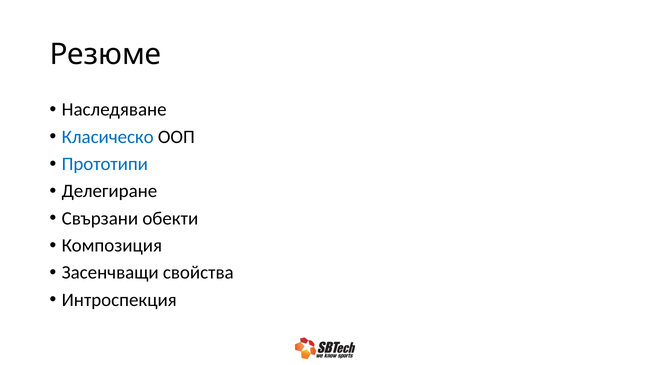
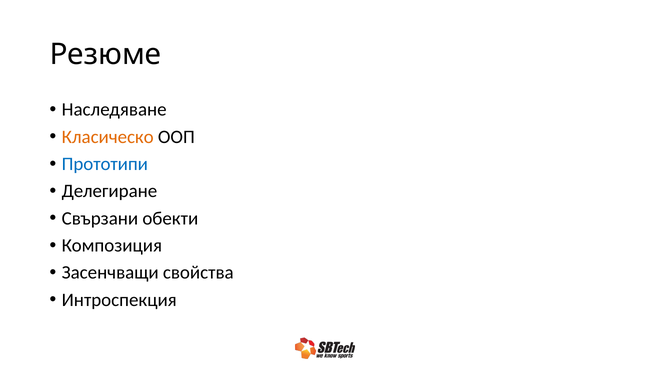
Класическо colour: blue -> orange
